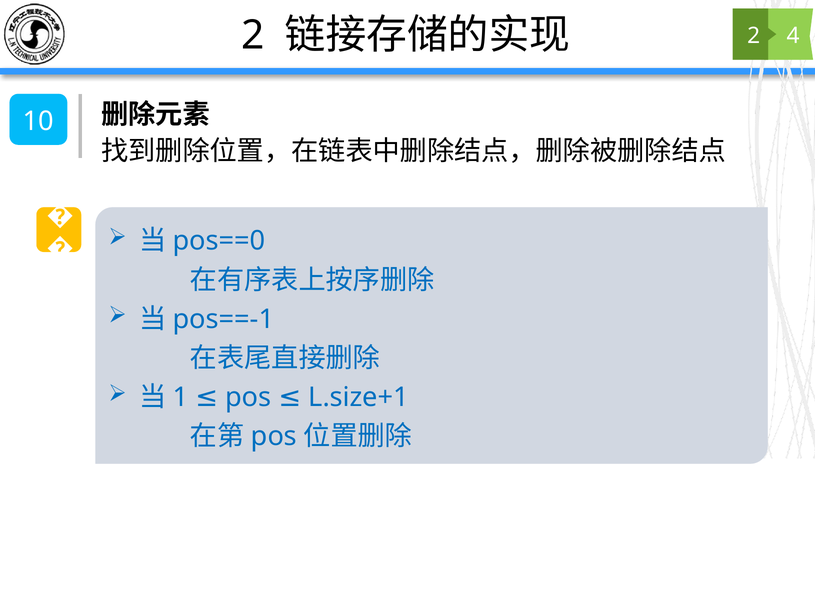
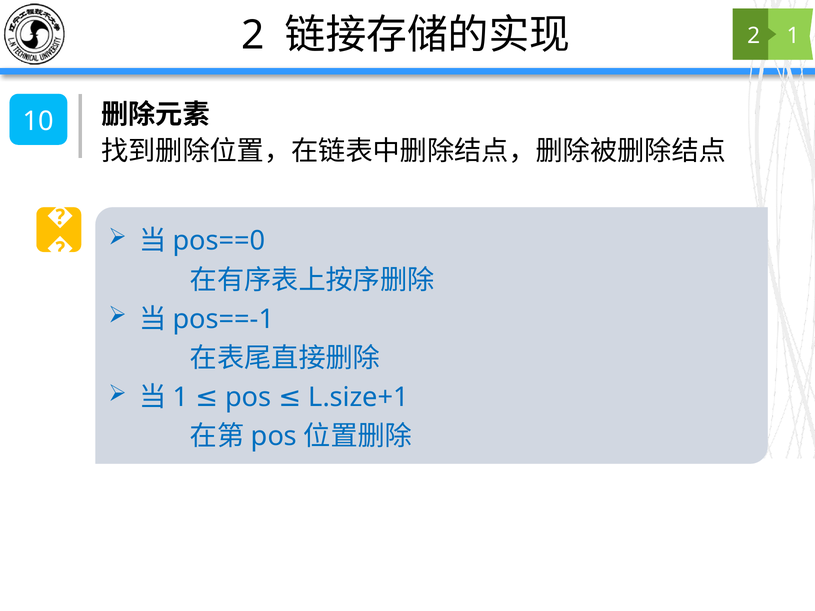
4 at (793, 36): 4 -> 1
